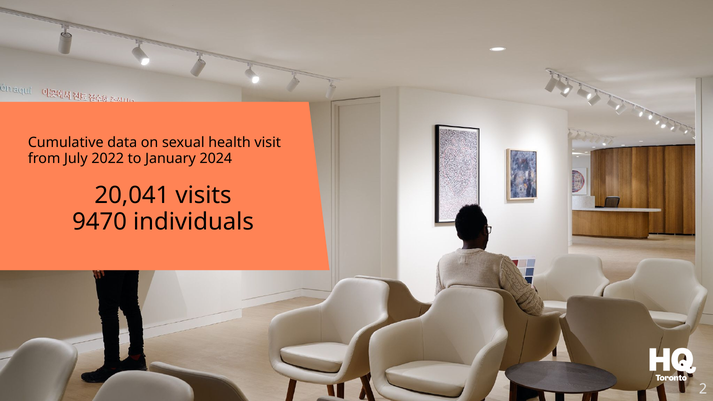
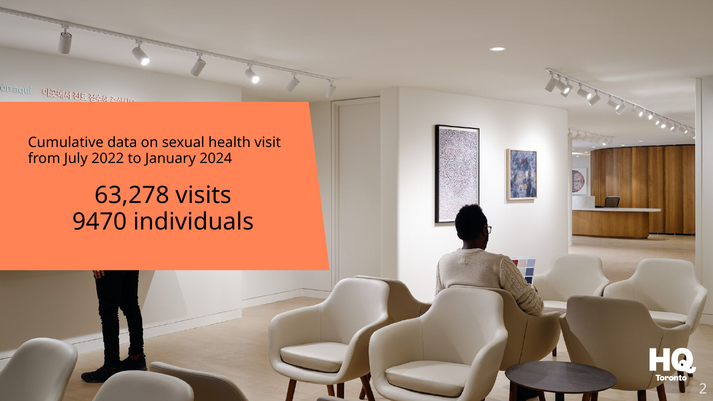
20,041: 20,041 -> 63,278
